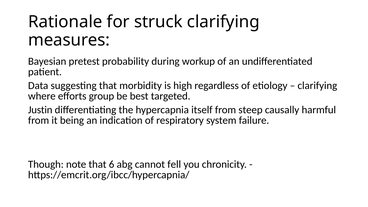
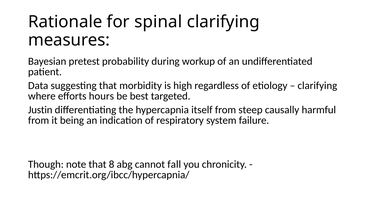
struck: struck -> spinal
group: group -> hours
6: 6 -> 8
fell: fell -> fall
